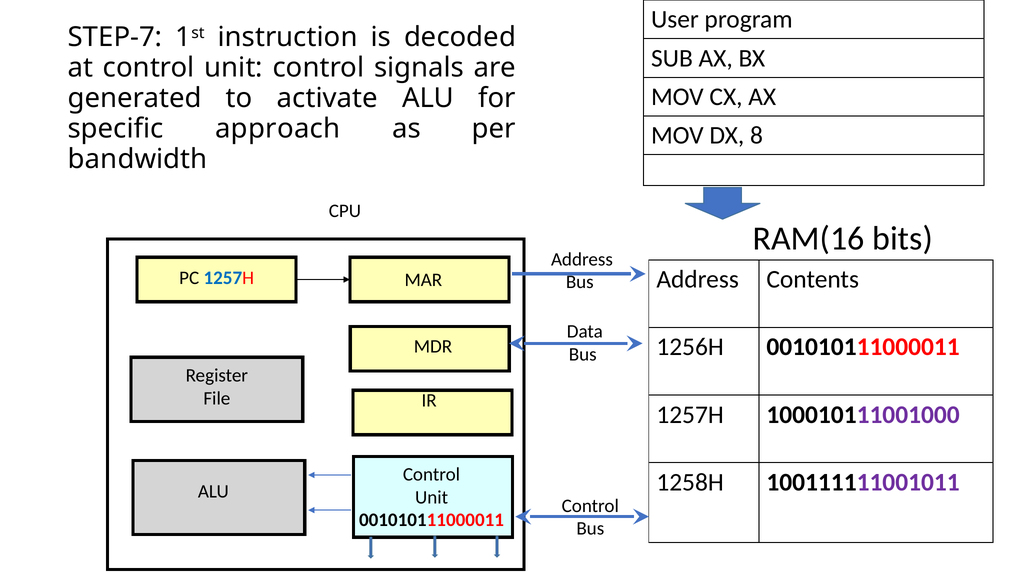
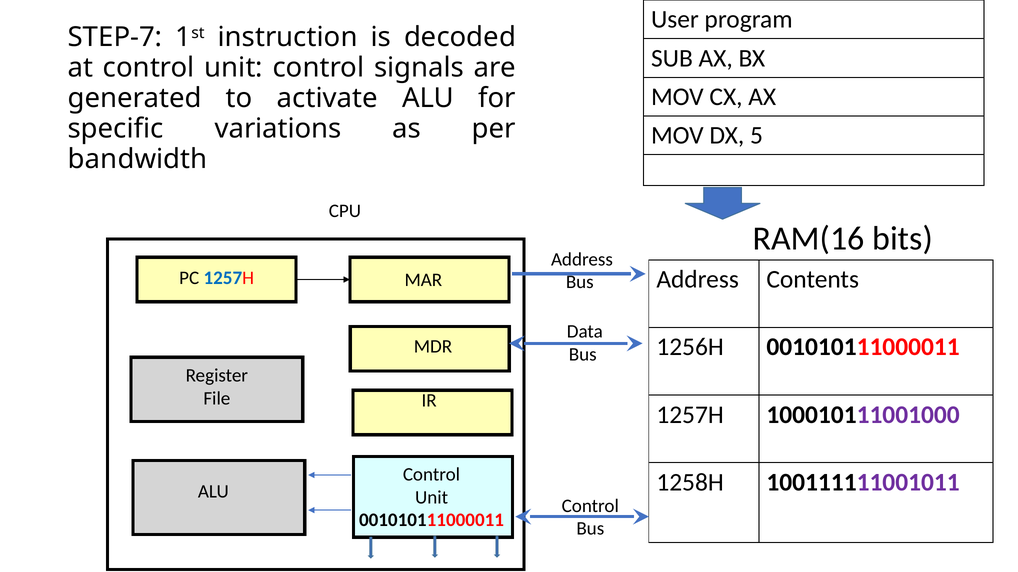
approach: approach -> variations
8: 8 -> 5
